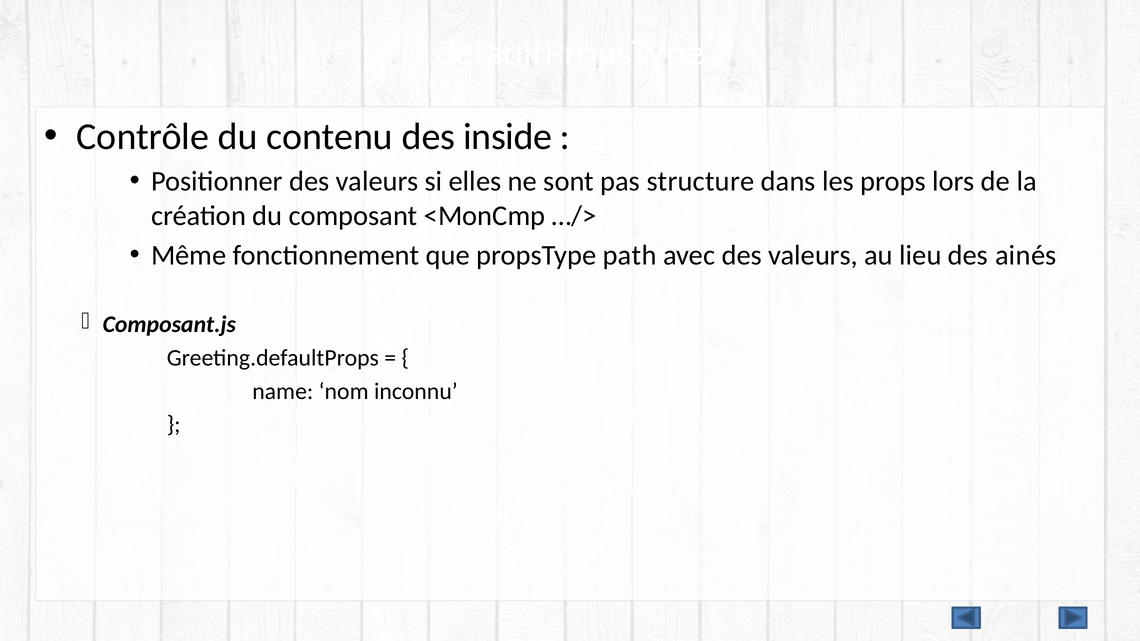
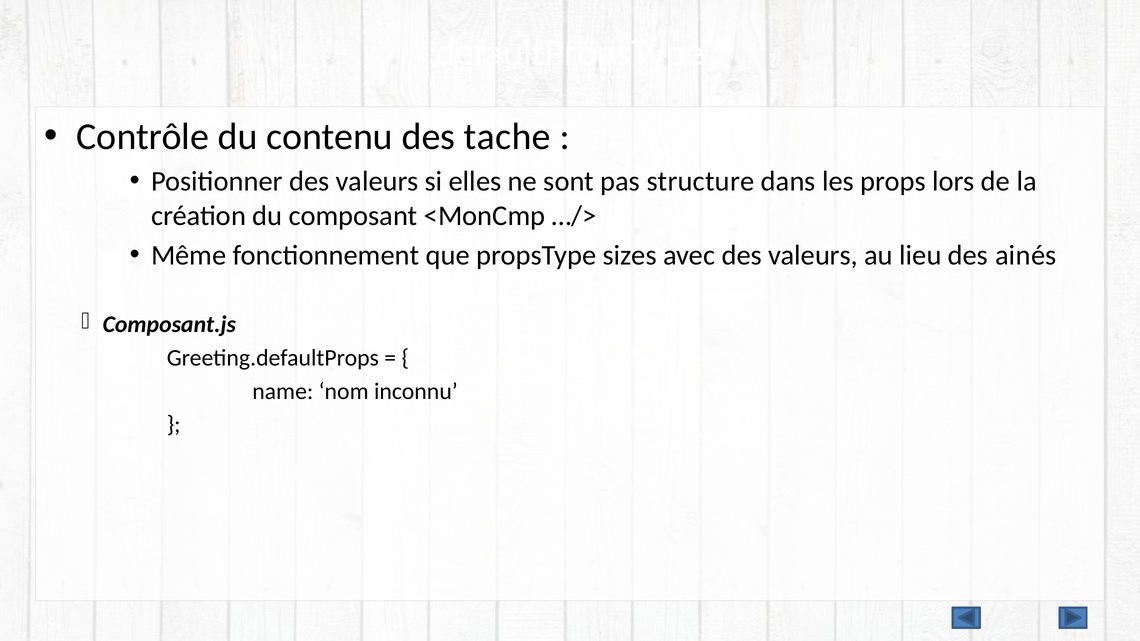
inside: inside -> tache
path: path -> sizes
